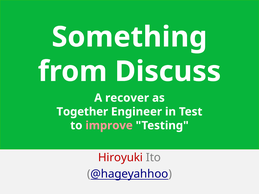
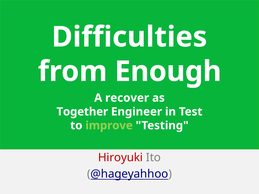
Something: Something -> Difficulties
Discuss: Discuss -> Enough
improve colour: pink -> light green
